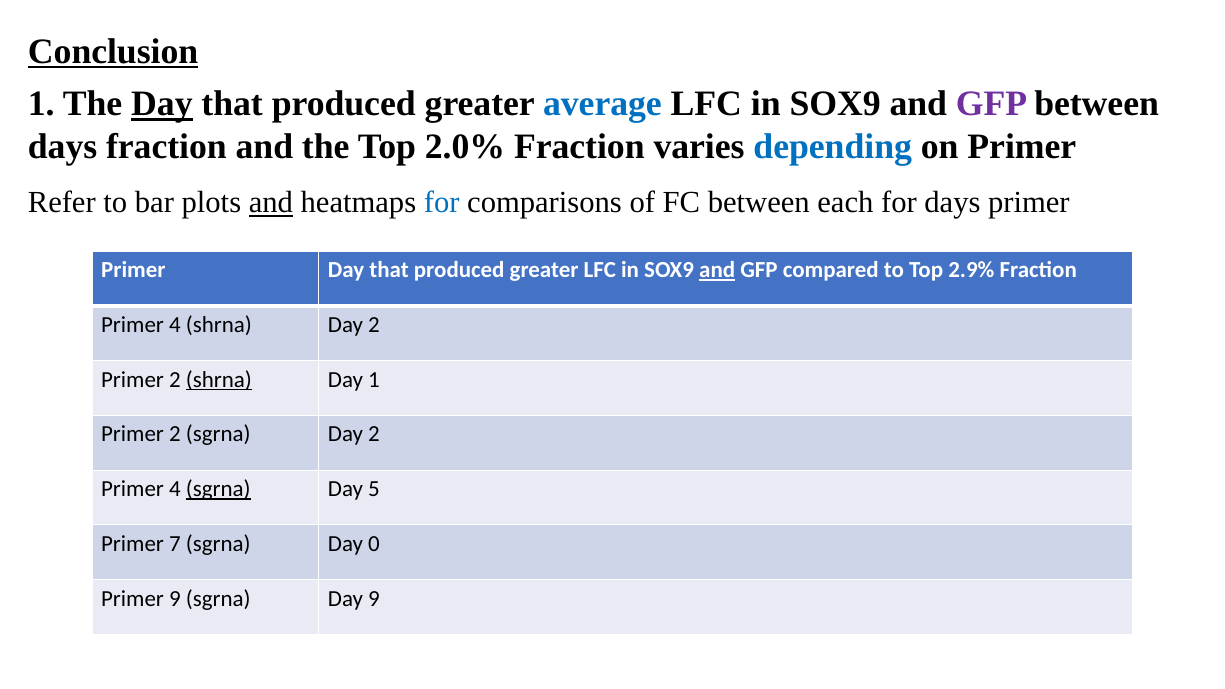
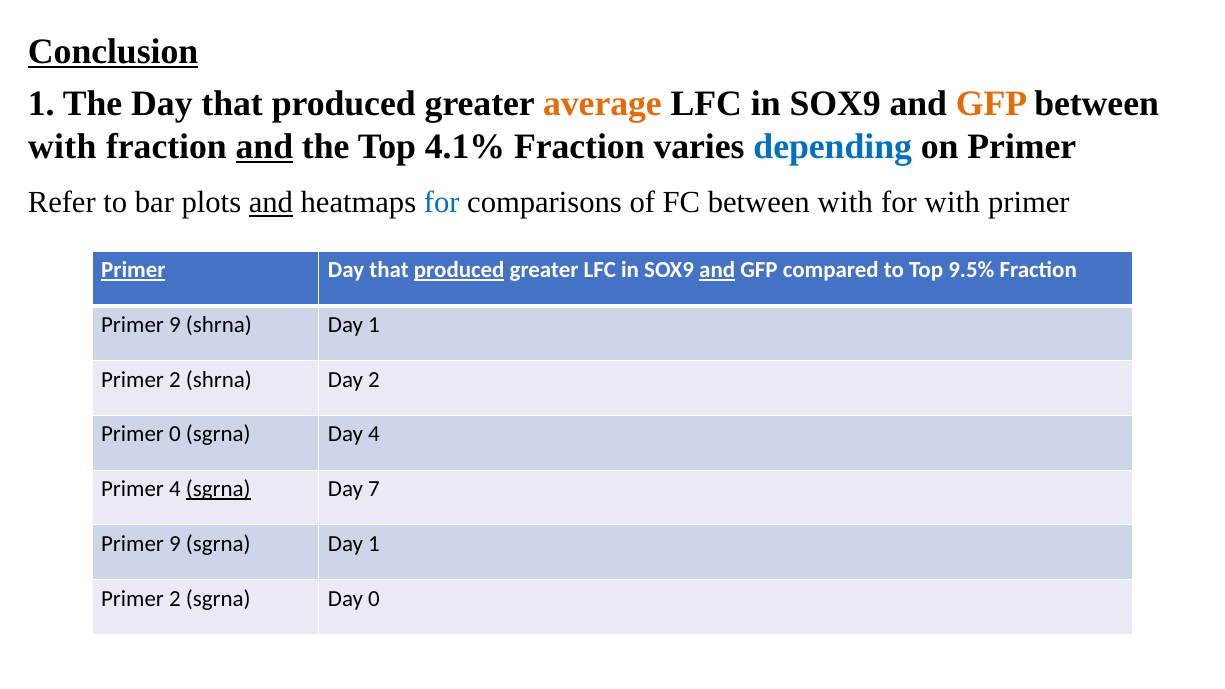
Day at (162, 104) underline: present -> none
average colour: blue -> orange
GFP at (992, 104) colour: purple -> orange
days at (63, 147): days -> with
and at (264, 147) underline: none -> present
2.0%: 2.0% -> 4.1%
FC between each: each -> with
for days: days -> with
Primer at (133, 270) underline: none -> present
produced at (459, 270) underline: none -> present
2.9%: 2.9% -> 9.5%
4 at (175, 325): 4 -> 9
shrna Day 2: 2 -> 1
shrna at (219, 380) underline: present -> none
Day 1: 1 -> 2
2 at (175, 434): 2 -> 0
sgrna Day 2: 2 -> 4
5: 5 -> 7
7 at (175, 544): 7 -> 9
sgrna Day 0: 0 -> 1
9 at (175, 599): 9 -> 2
Day 9: 9 -> 0
